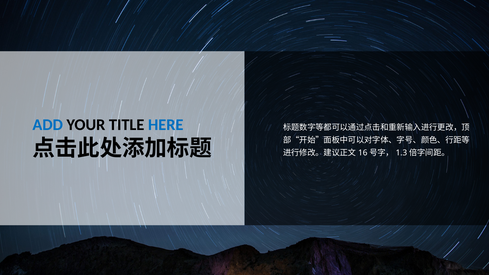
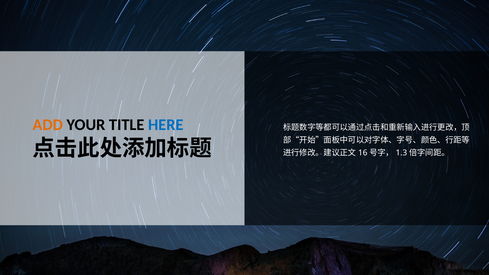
ADD colour: blue -> orange
